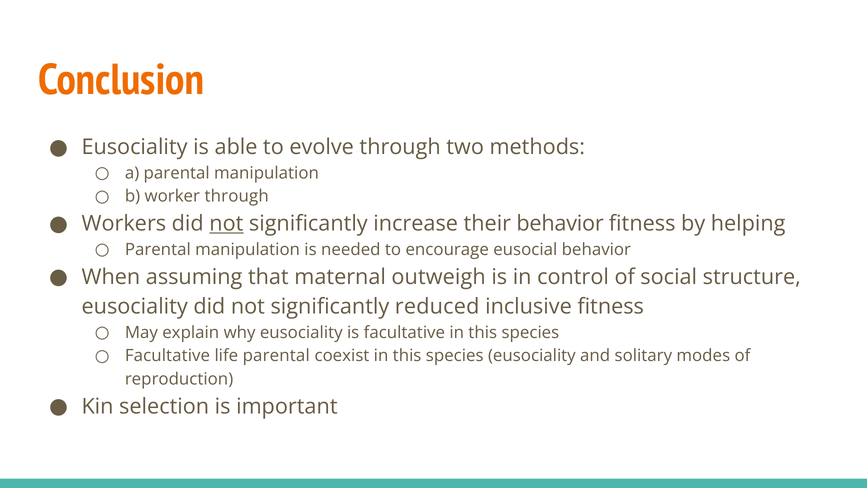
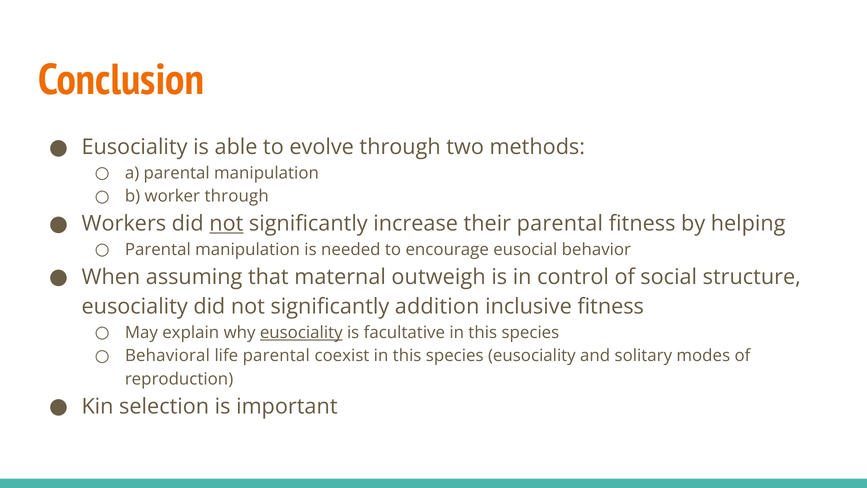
their behavior: behavior -> parental
reduced: reduced -> addition
eusociality at (301, 332) underline: none -> present
Facultative at (168, 356): Facultative -> Behavioral
